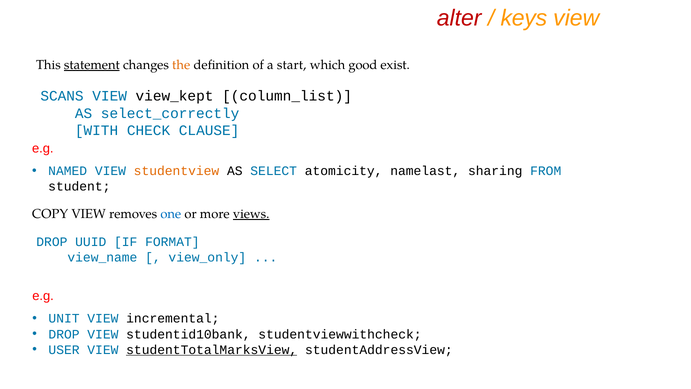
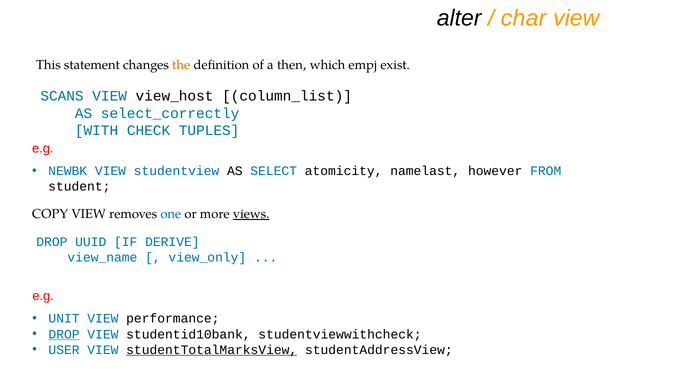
alter colour: red -> black
keys: keys -> char
statement underline: present -> none
start: start -> then
good: good -> empj
view_kept: view_kept -> view_host
CLAUSE: CLAUSE -> TUPLES
NAMED: NAMED -> NEWBK
studentview colour: orange -> blue
sharing: sharing -> however
FORMAT: FORMAT -> DERIVE
incremental: incremental -> performance
DROP at (64, 334) underline: none -> present
